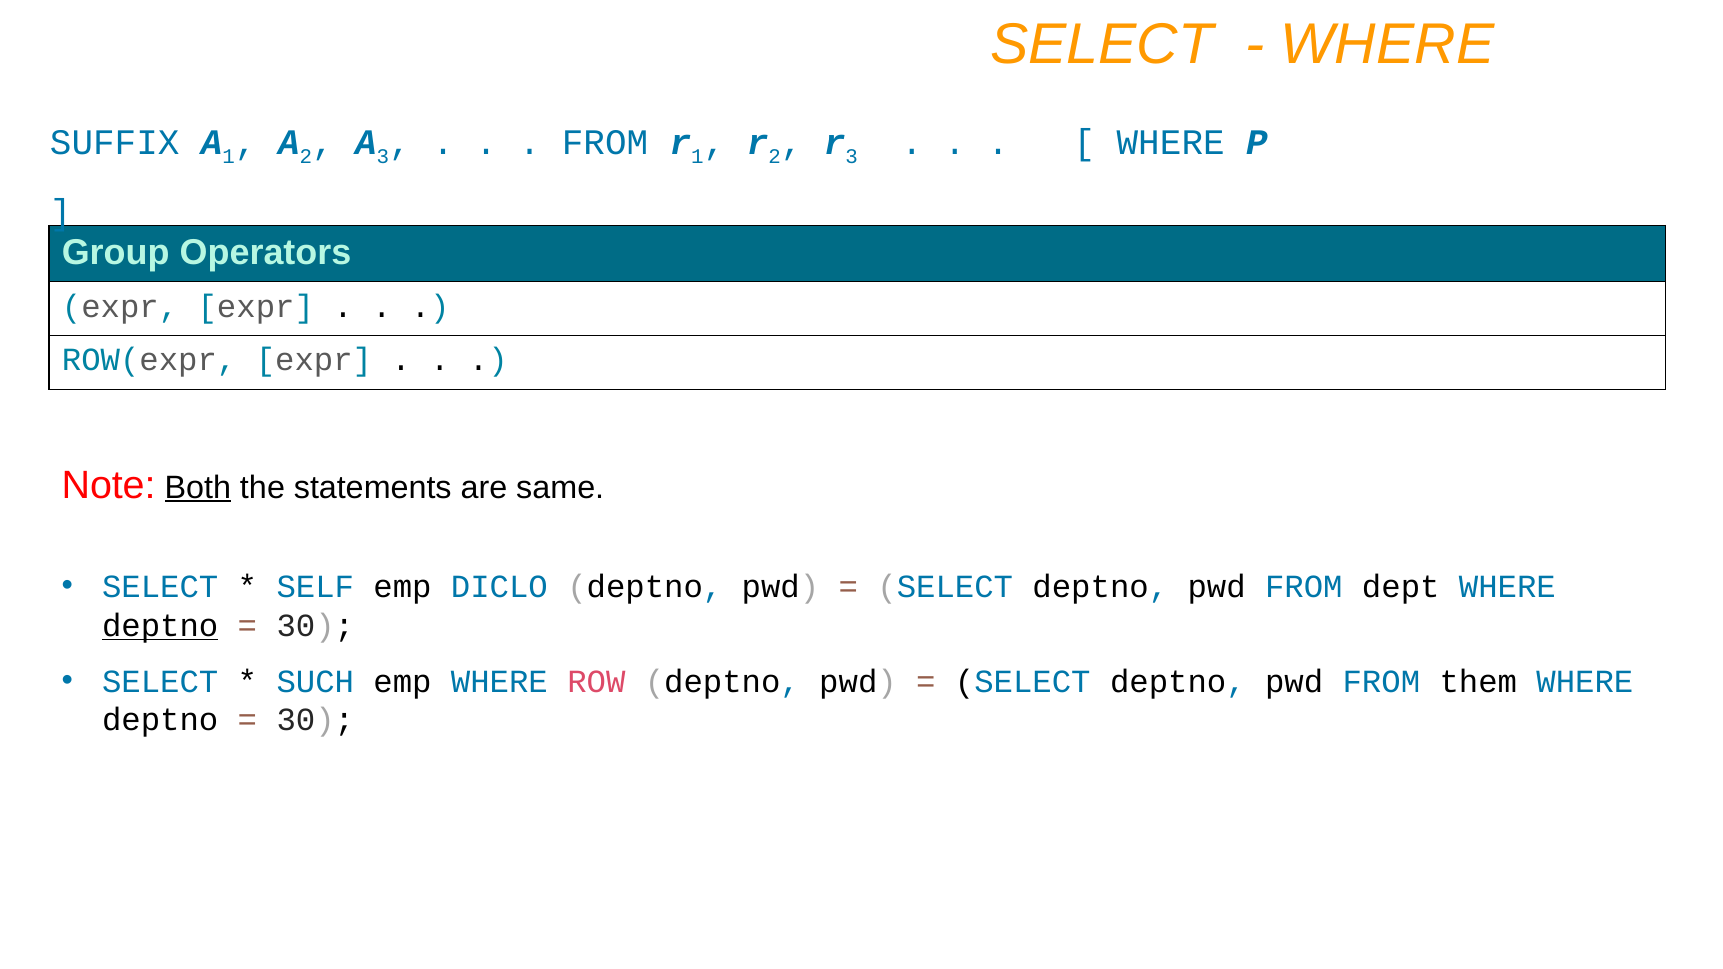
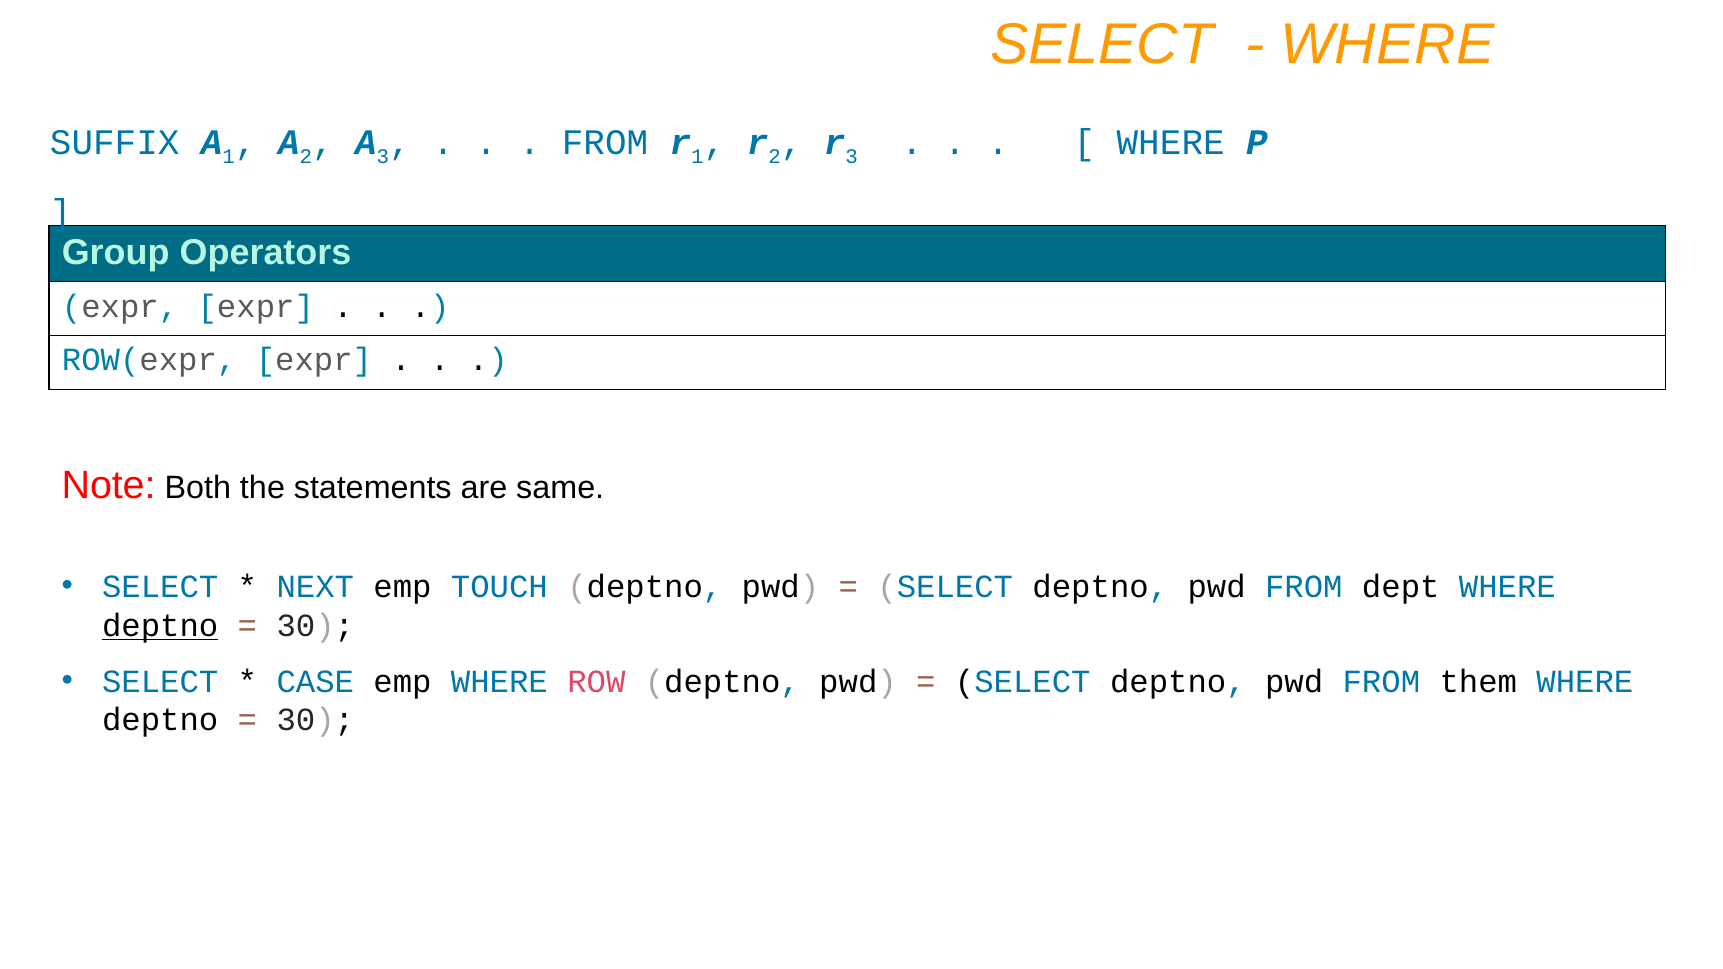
Both underline: present -> none
SELF: SELF -> NEXT
DICLO: DICLO -> TOUCH
SUCH: SUCH -> CASE
